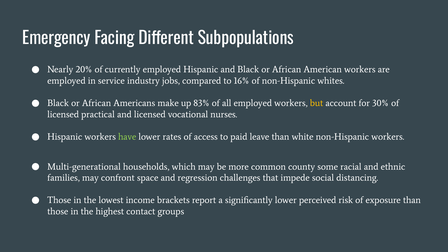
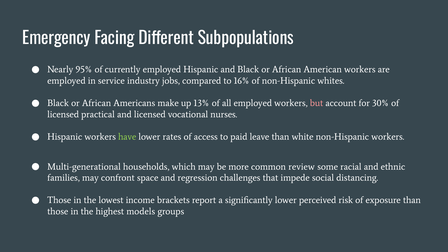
20%: 20% -> 95%
83%: 83% -> 13%
but colour: yellow -> pink
county: county -> review
contact: contact -> models
